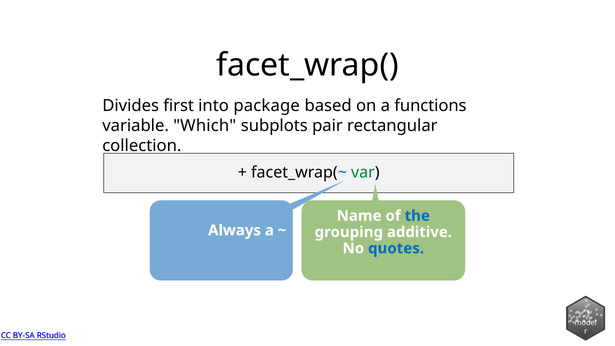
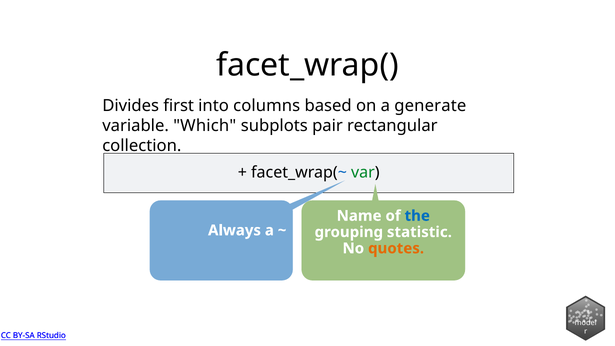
package: package -> columns
functions: functions -> generate
additive: additive -> statistic
quotes colour: blue -> orange
